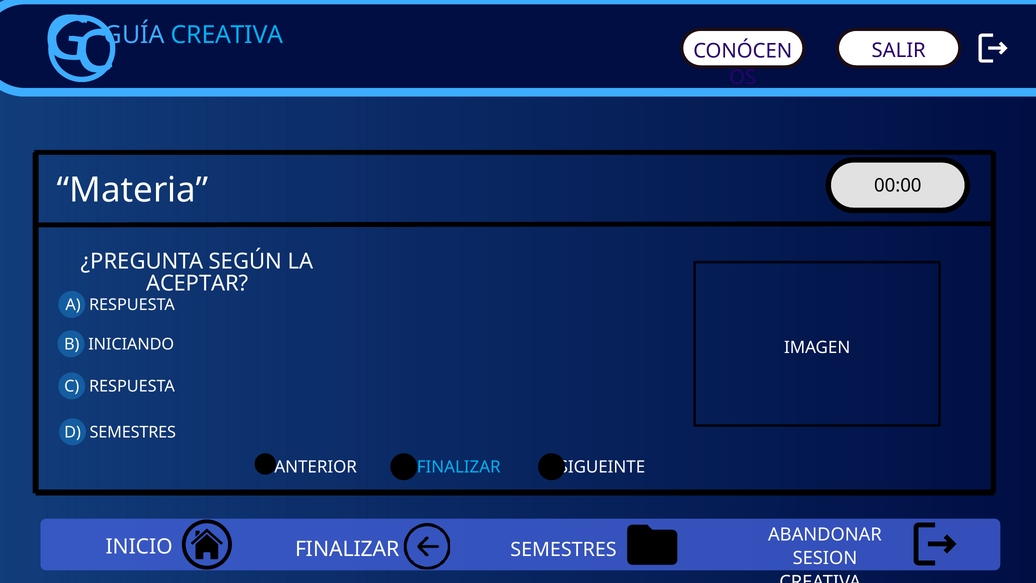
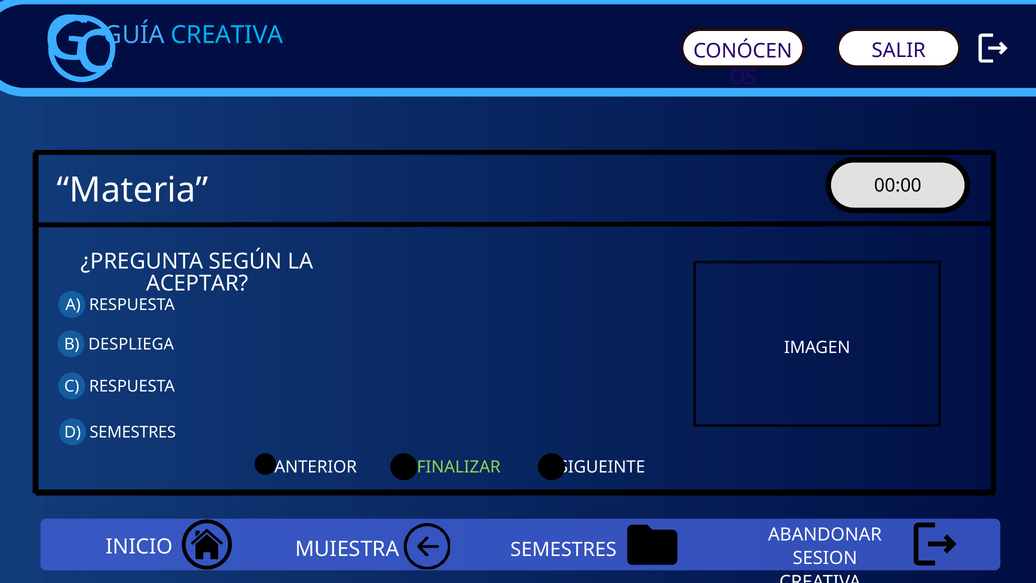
INICIANDO: INICIANDO -> DESPLIEGA
FINALIZAR at (459, 467) colour: light blue -> light green
INICIO FINALIZAR: FINALIZAR -> MUIESTRA
